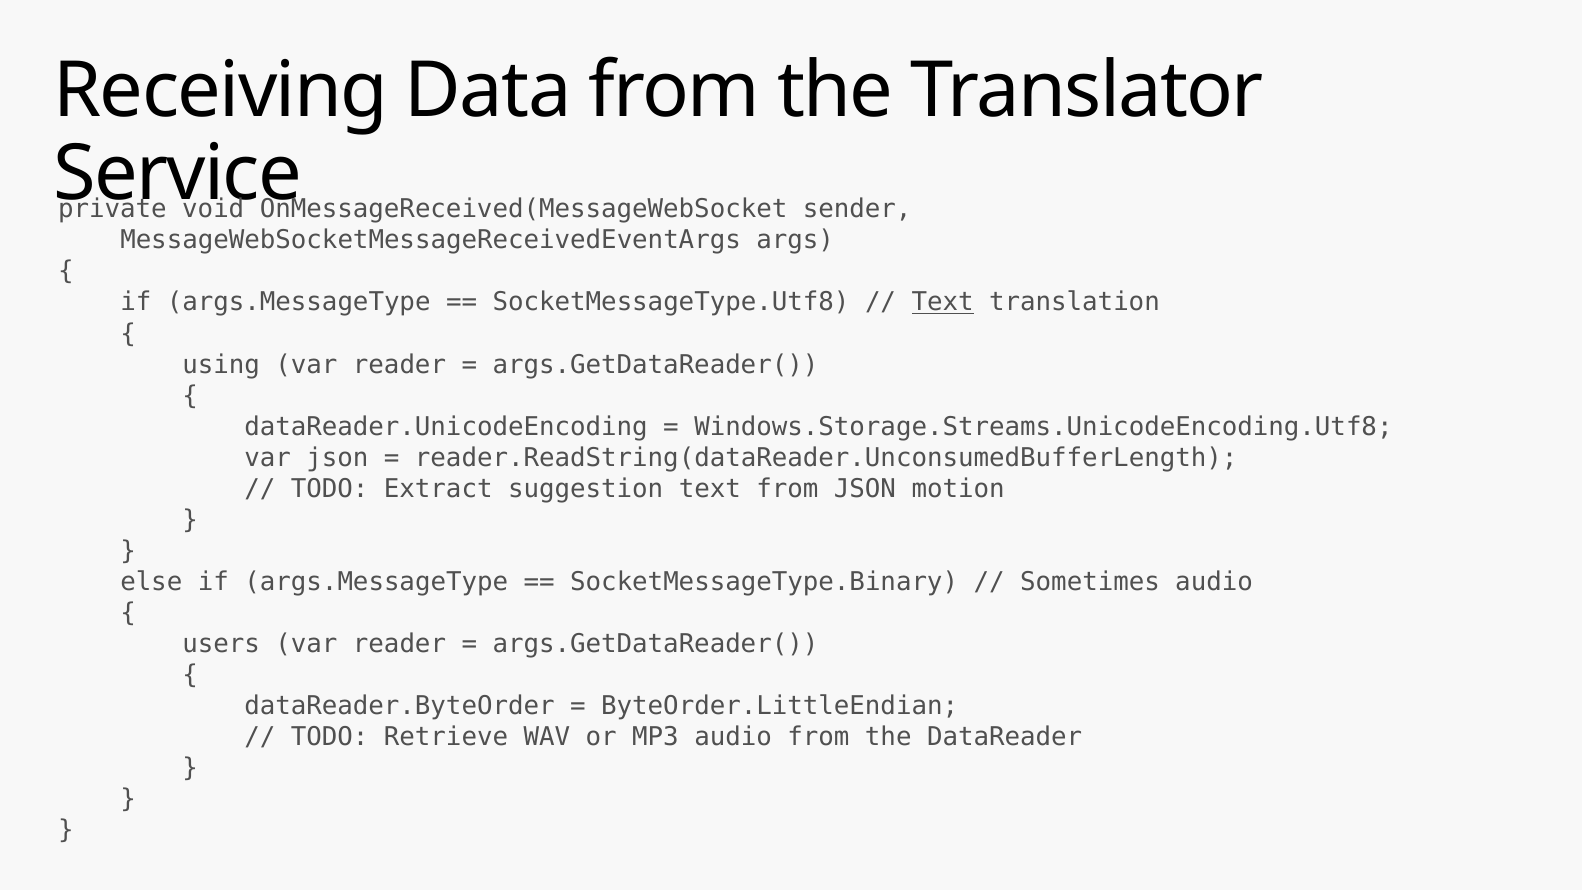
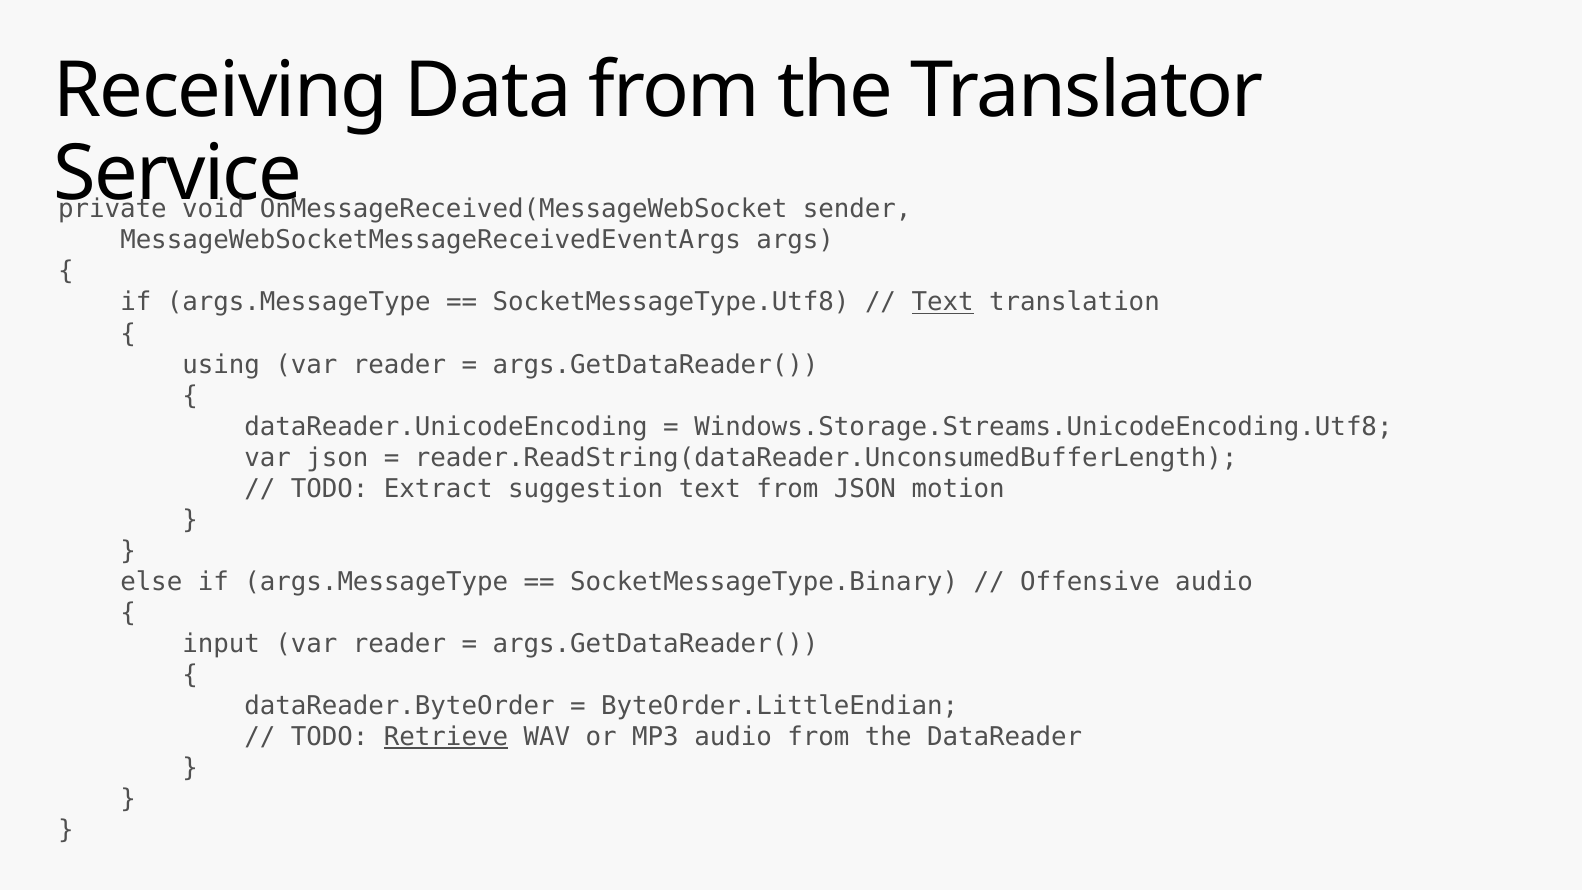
Sometimes: Sometimes -> Offensive
users: users -> input
Retrieve underline: none -> present
